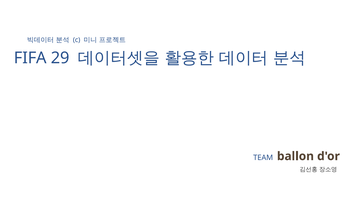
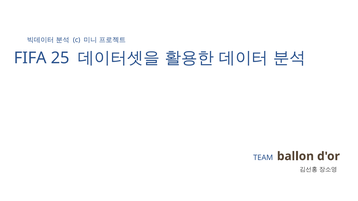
29: 29 -> 25
